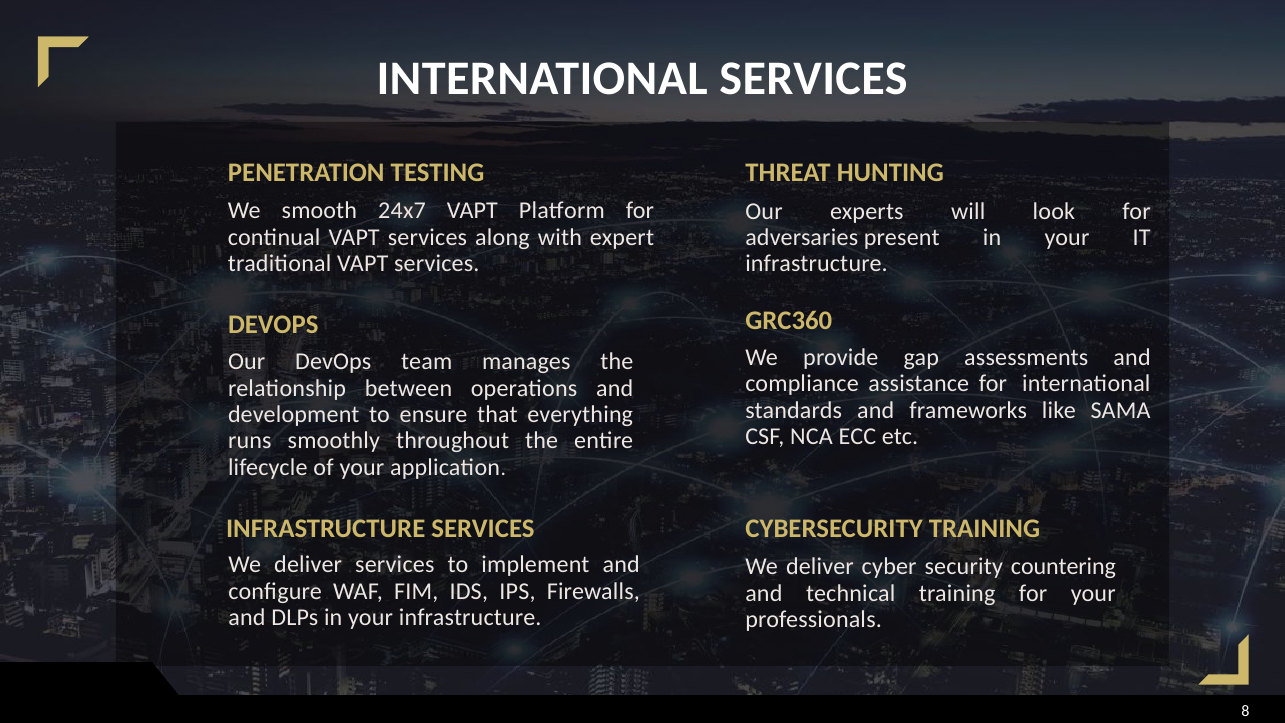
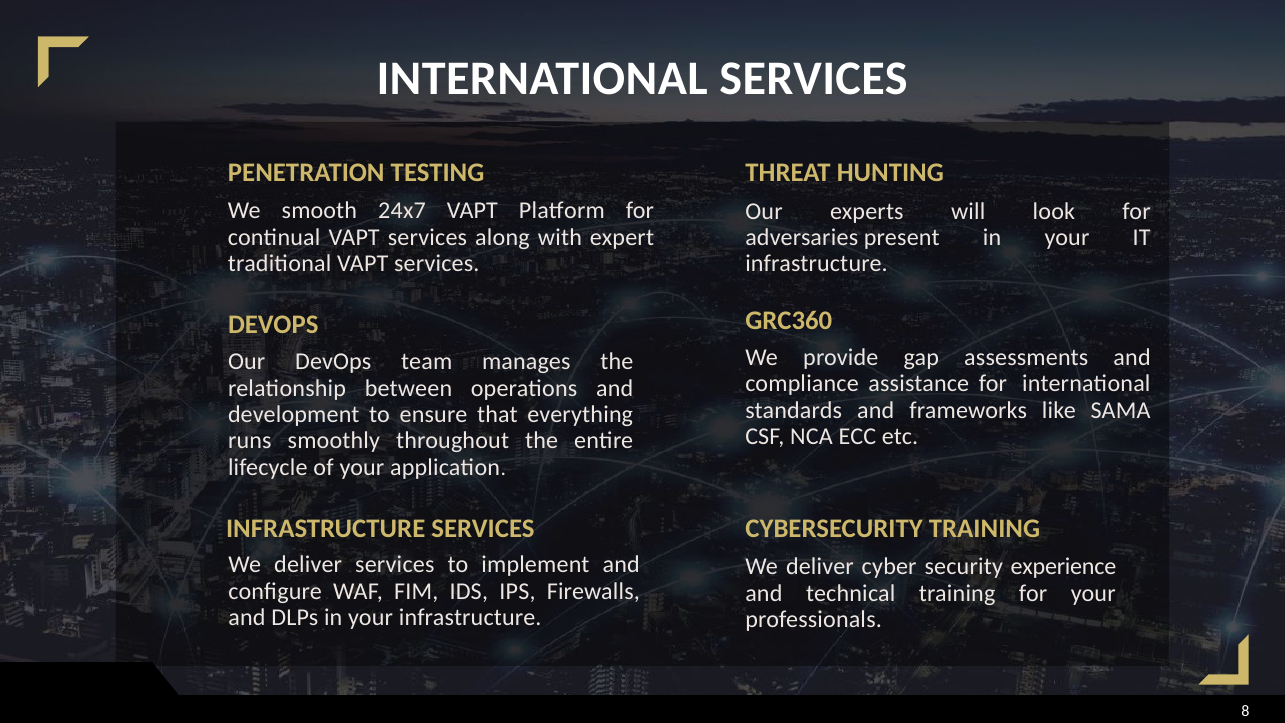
countering: countering -> experience
